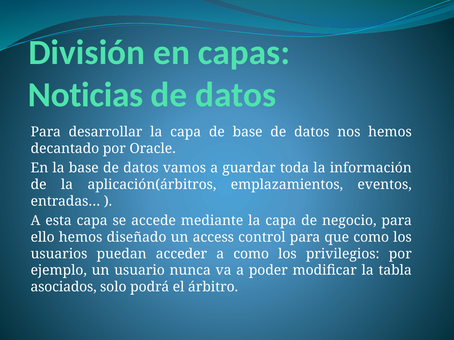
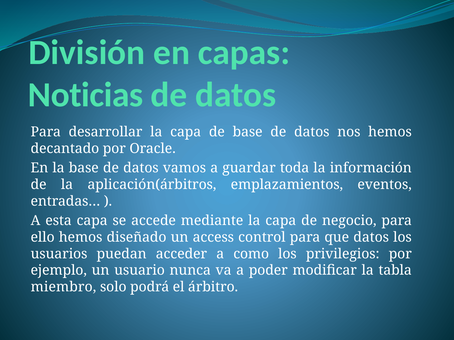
que como: como -> datos
asociados: asociados -> miembro
